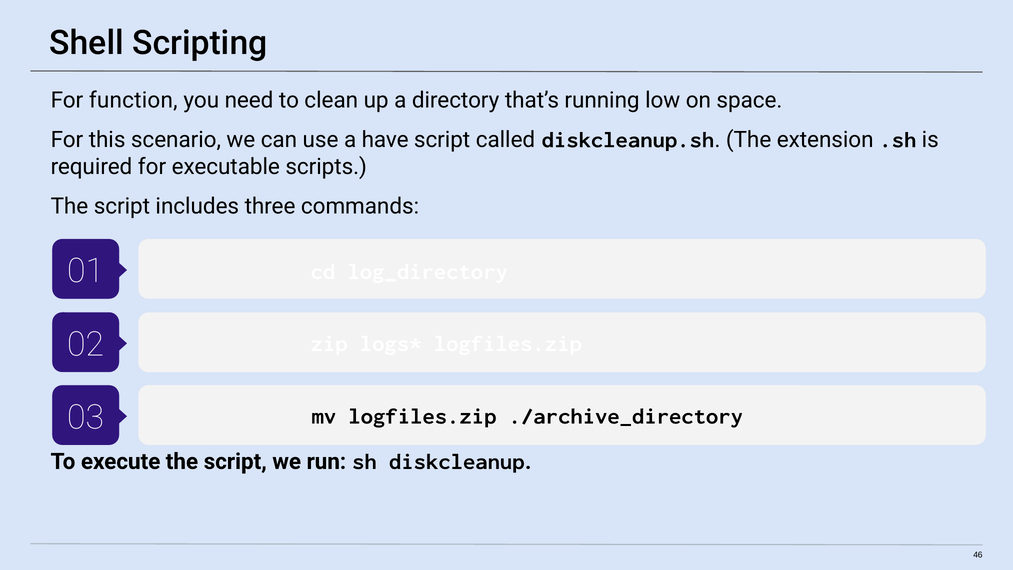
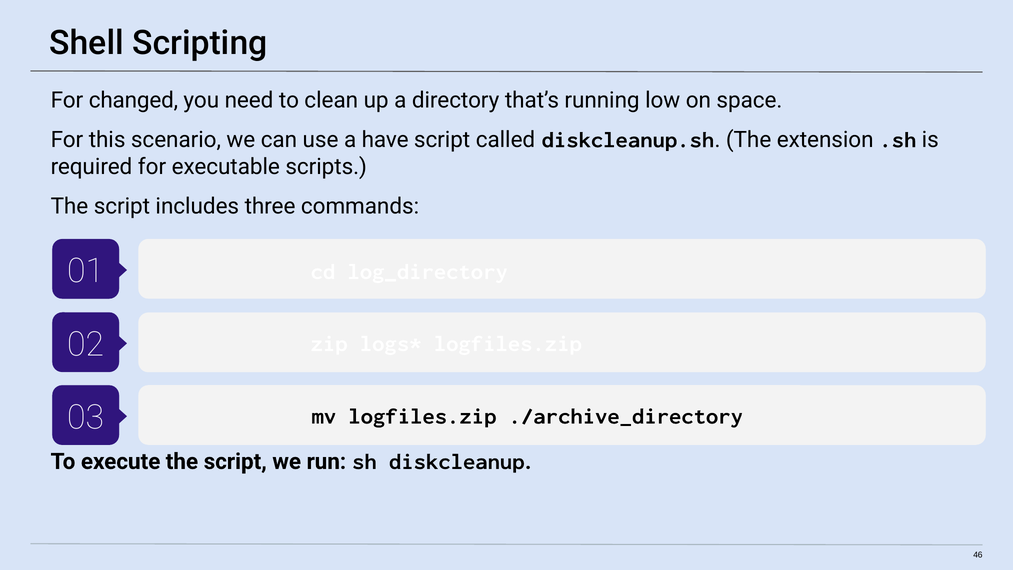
function: function -> changed
